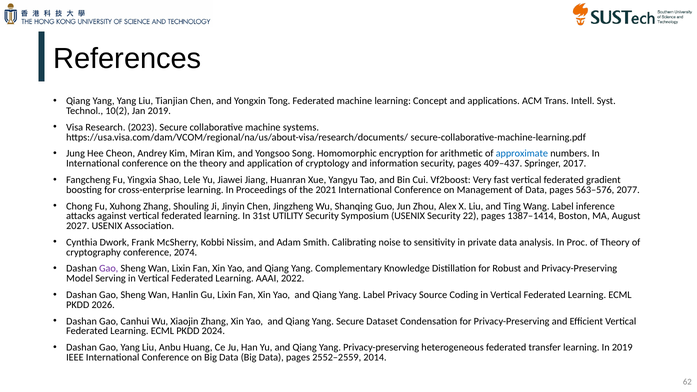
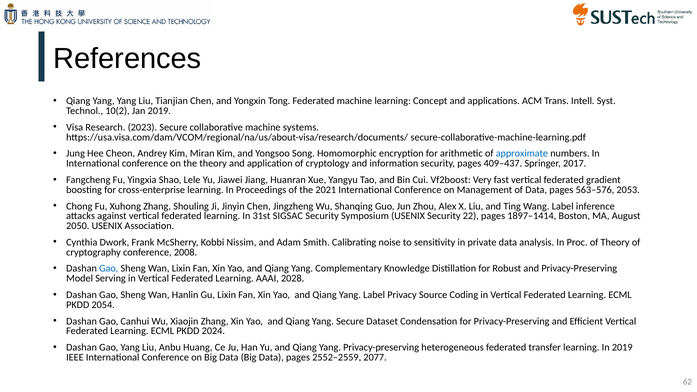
2077: 2077 -> 2053
UTILITY: UTILITY -> SIGSAC
1387–1414: 1387–1414 -> 1897–1414
2027: 2027 -> 2050
2074: 2074 -> 2008
Gao at (109, 269) colour: purple -> blue
2022: 2022 -> 2028
2026: 2026 -> 2054
2014: 2014 -> 2077
